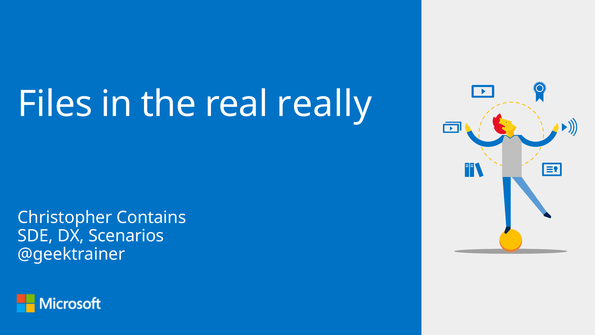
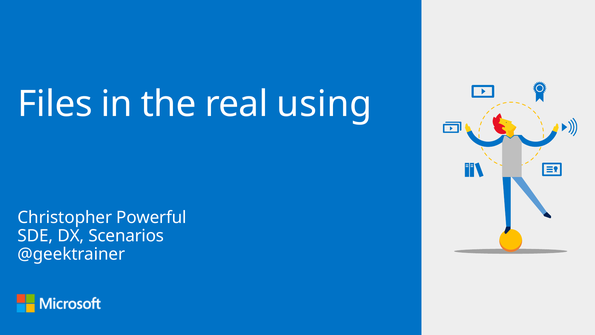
really: really -> using
Contains: Contains -> Powerful
